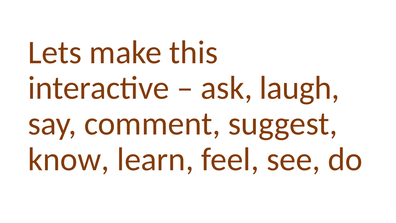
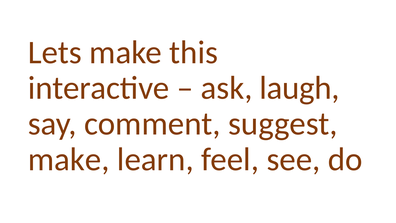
know at (69, 159): know -> make
